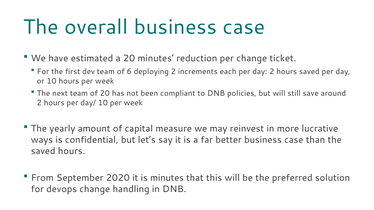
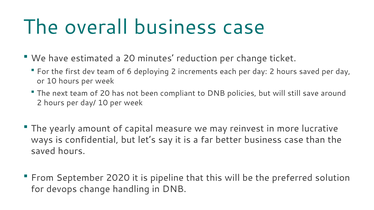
is minutes: minutes -> pipeline
